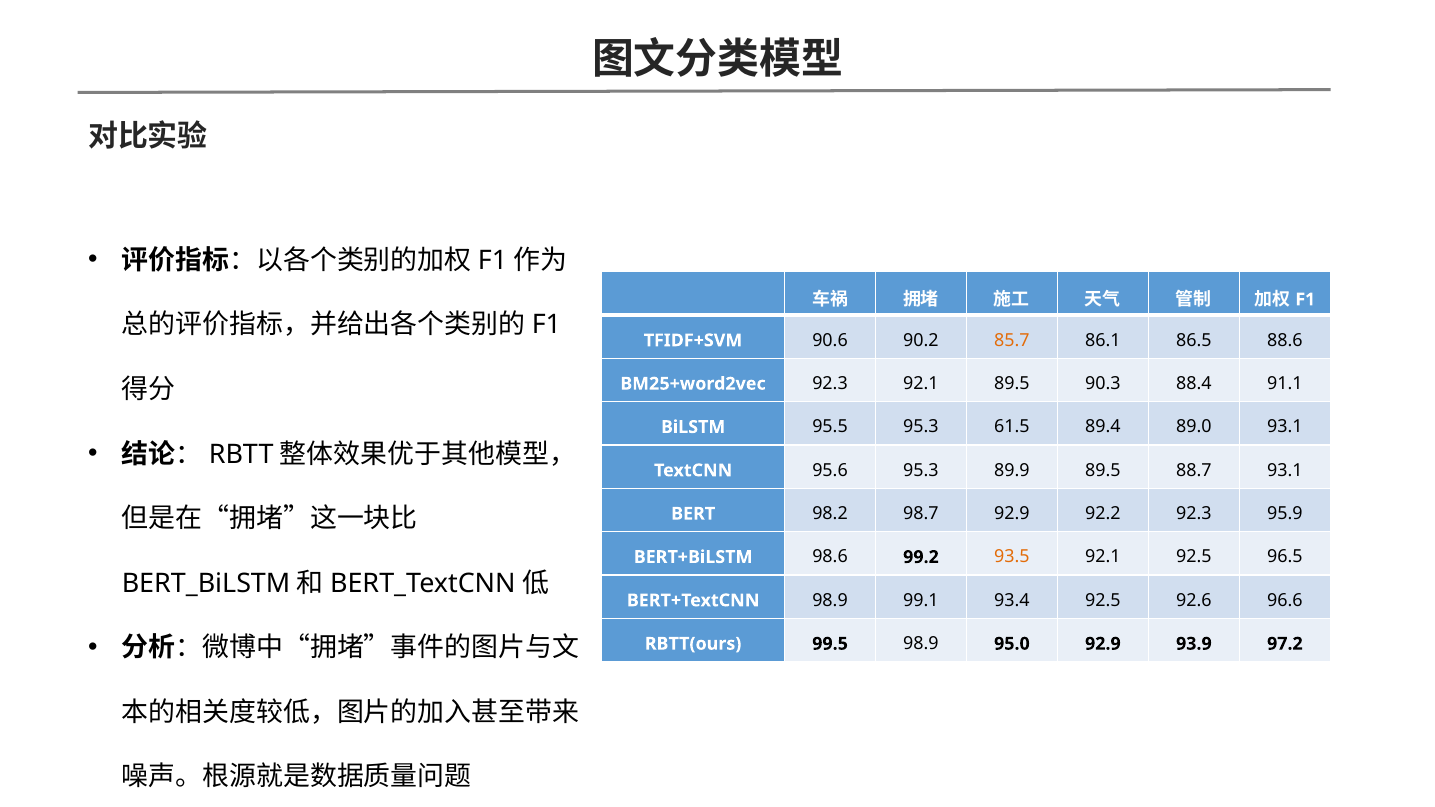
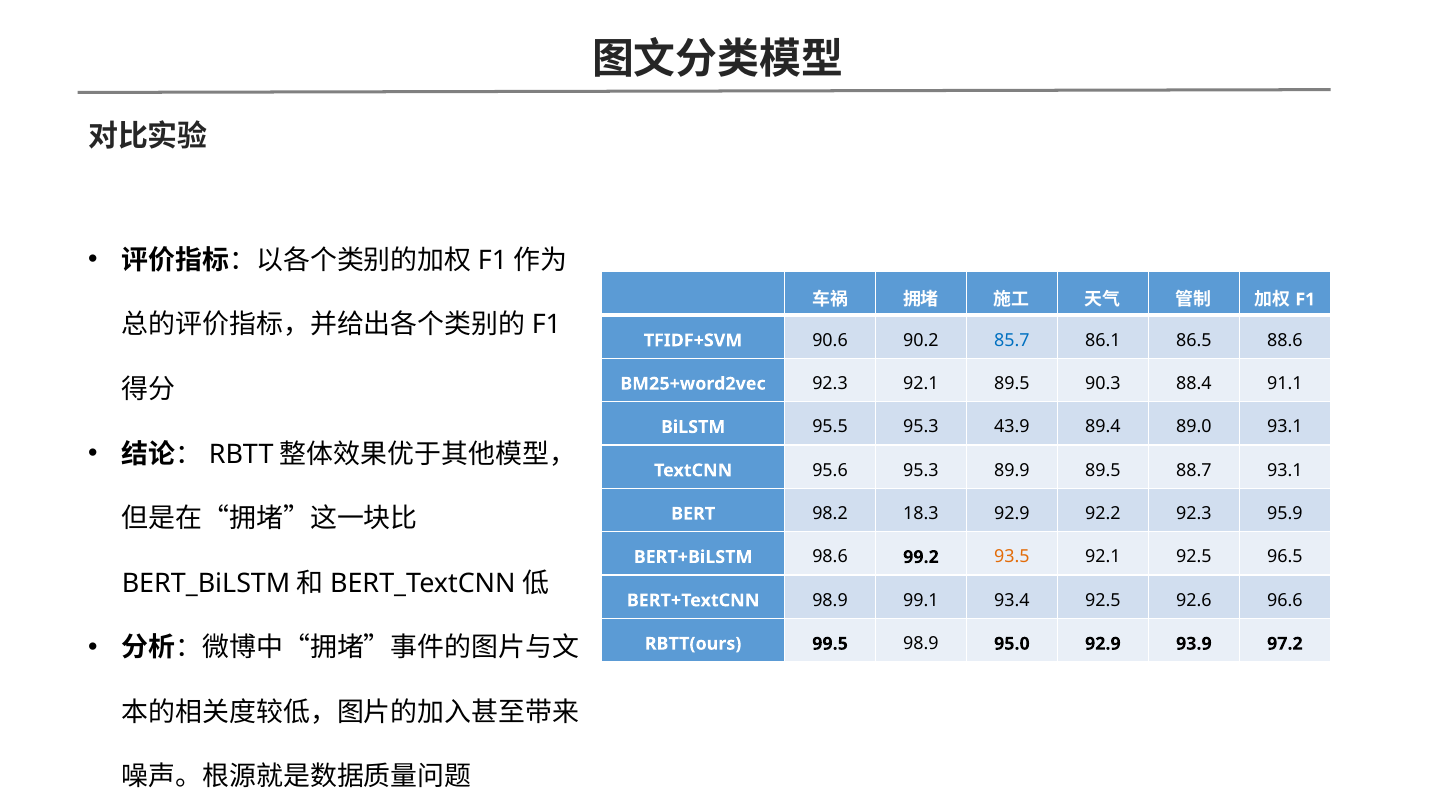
85.7 colour: orange -> blue
61.5: 61.5 -> 43.9
98.7: 98.7 -> 18.3
